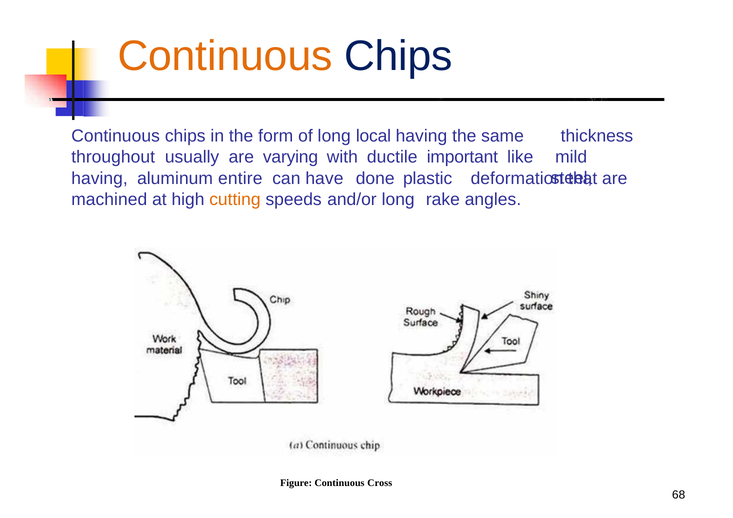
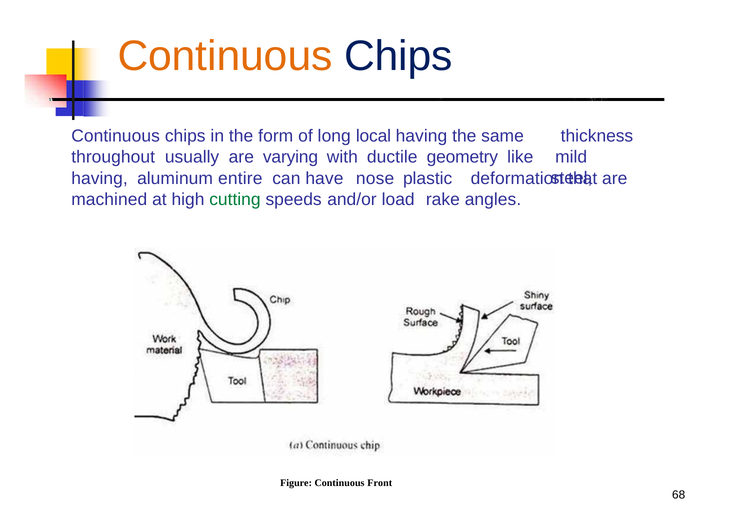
important: important -> geometry
done: done -> nose
cutting colour: orange -> green
and/or long: long -> load
Cross: Cross -> Front
